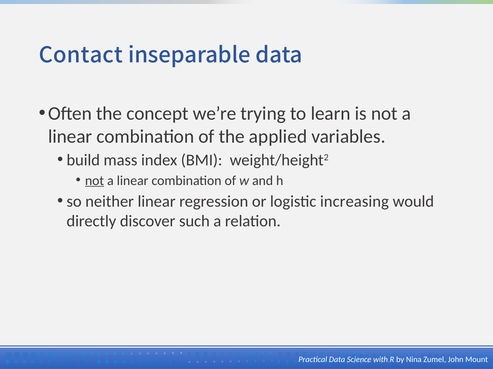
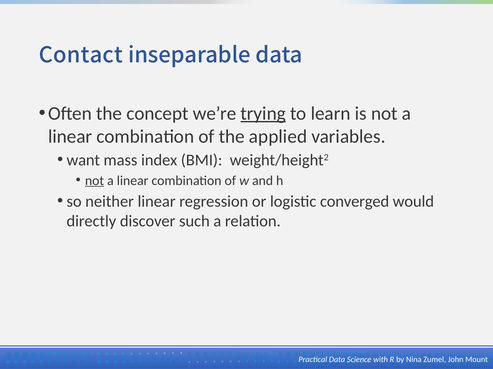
trying underline: none -> present
build: build -> want
increasing: increasing -> converged
